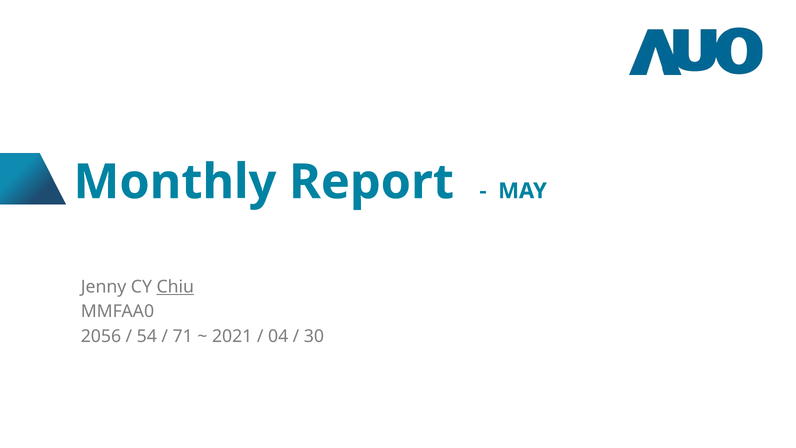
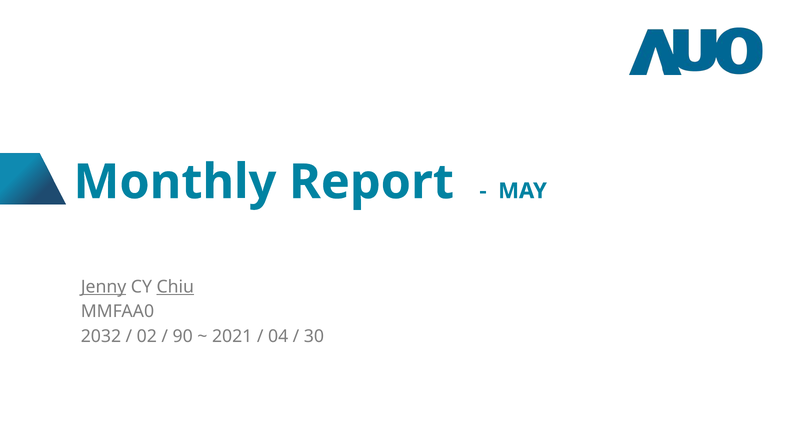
Jenny underline: none -> present
2056: 2056 -> 2032
54: 54 -> 02
71: 71 -> 90
